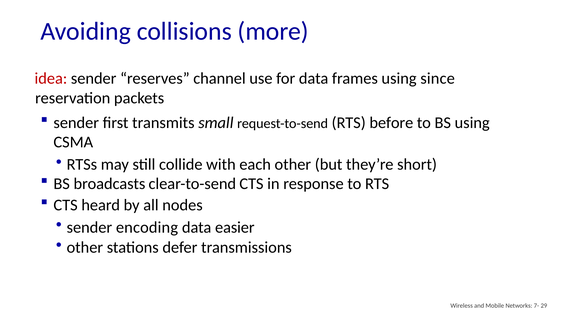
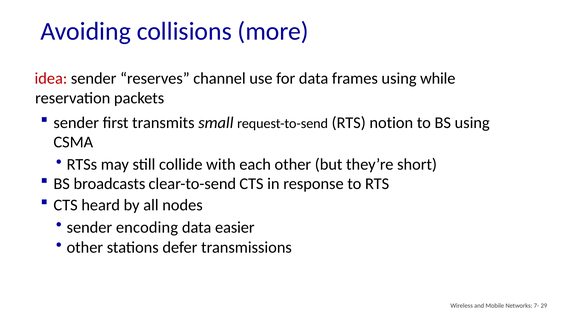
since: since -> while
before: before -> notion
